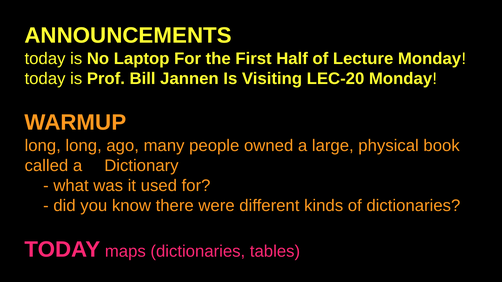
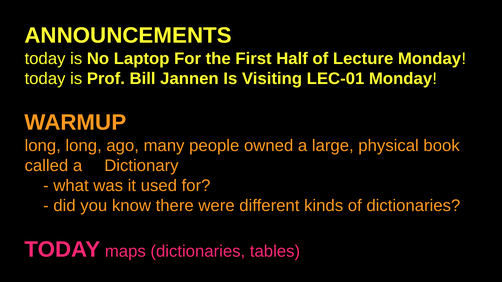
LEC-20: LEC-20 -> LEC-01
